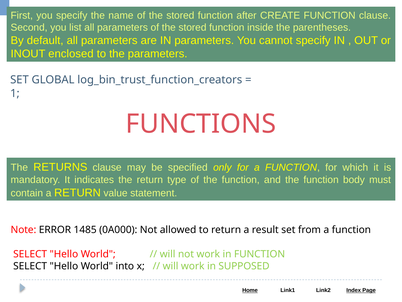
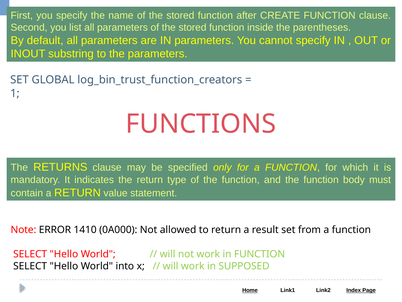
enclosed: enclosed -> substring
1485: 1485 -> 1410
